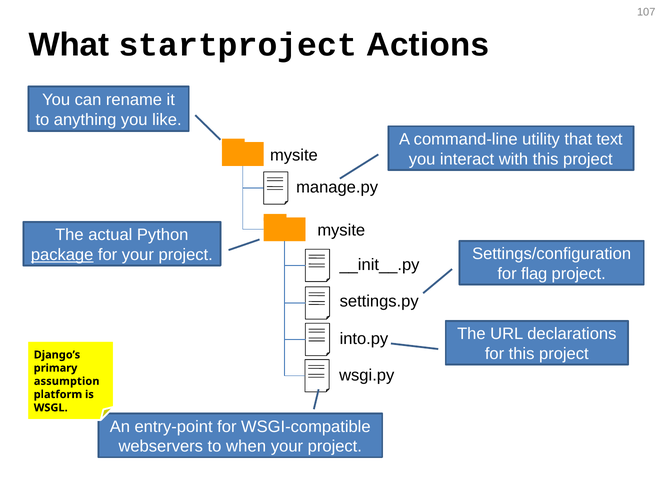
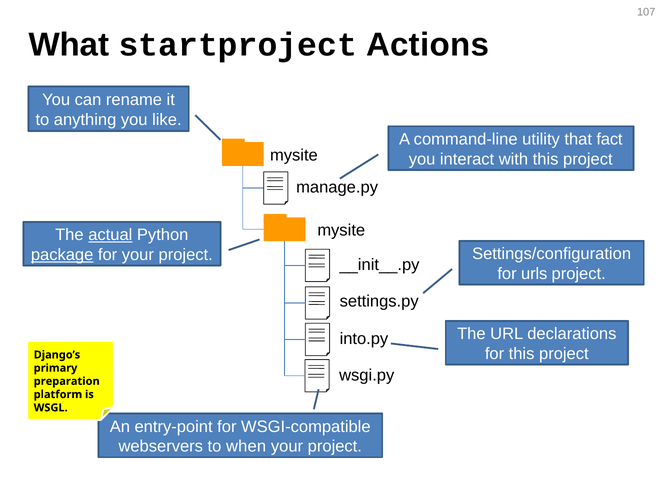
text: text -> fact
actual underline: none -> present
flag: flag -> urls
assumption: assumption -> preparation
